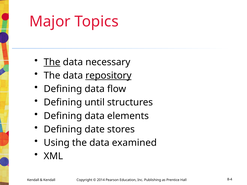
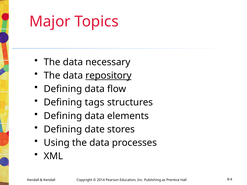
The at (52, 62) underline: present -> none
until: until -> tags
examined: examined -> processes
